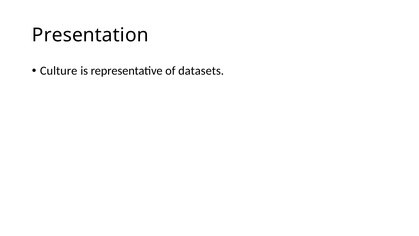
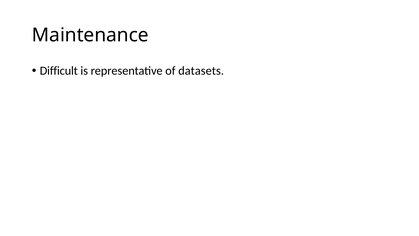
Presentation: Presentation -> Maintenance
Culture: Culture -> Difficult
